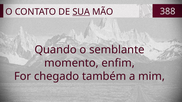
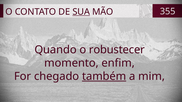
388: 388 -> 355
semblante: semblante -> robustecer
também underline: none -> present
